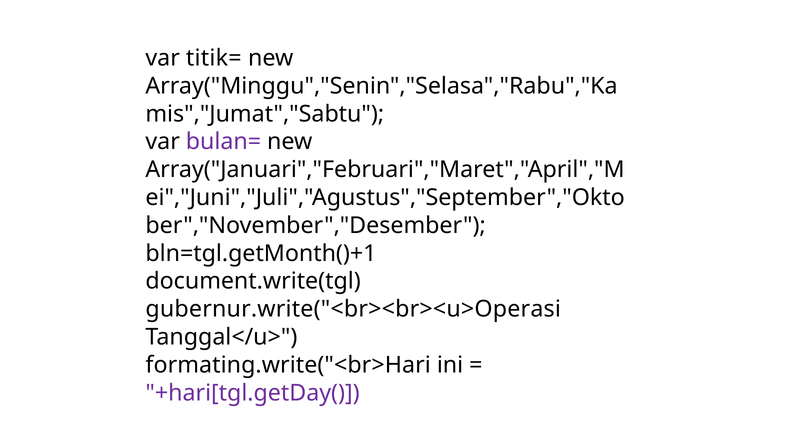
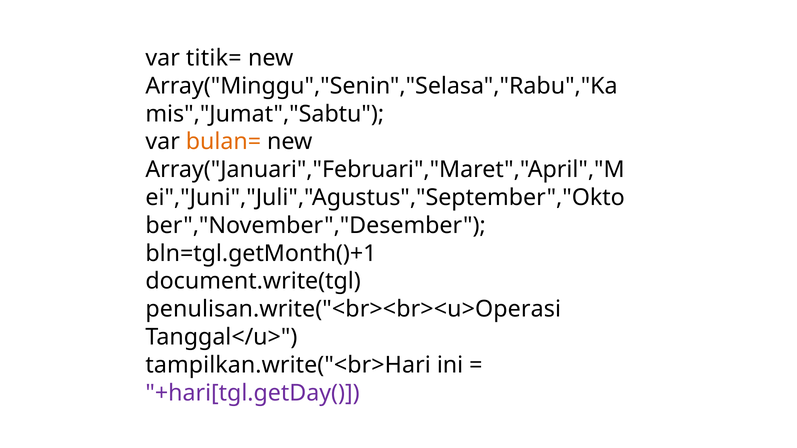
bulan= colour: purple -> orange
gubernur.write("<br><br><u>Operasi: gubernur.write("<br><br><u>Operasi -> penulisan.write("<br><br><u>Operasi
formating.write("<br>Hari: formating.write("<br>Hari -> tampilkan.write("<br>Hari
